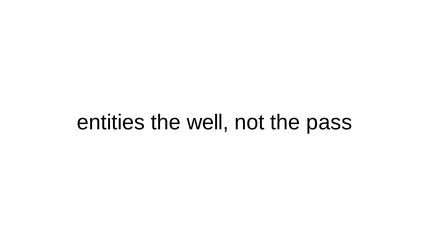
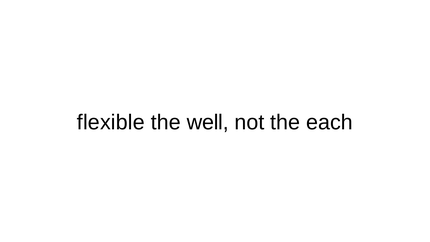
entities: entities -> flexible
pass: pass -> each
